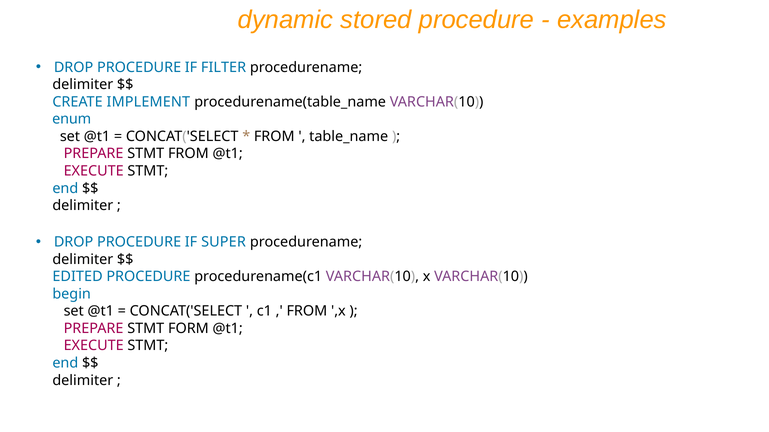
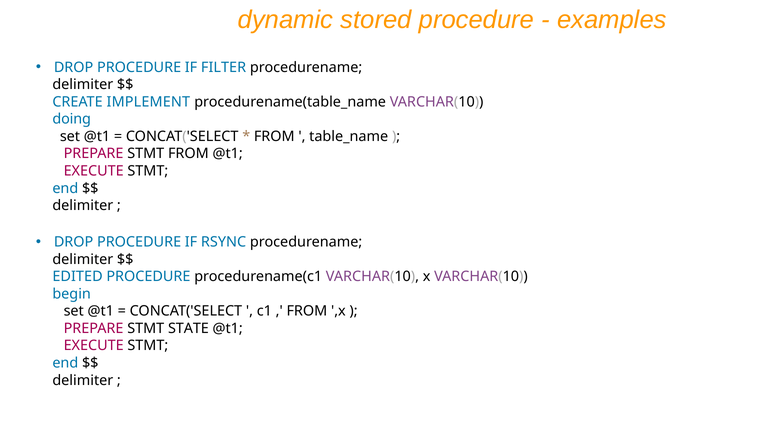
enum: enum -> doing
SUPER: SUPER -> RSYNC
FORM: FORM -> STATE
